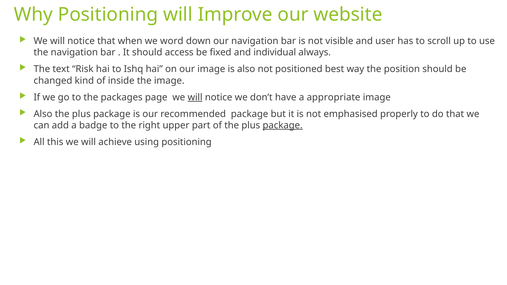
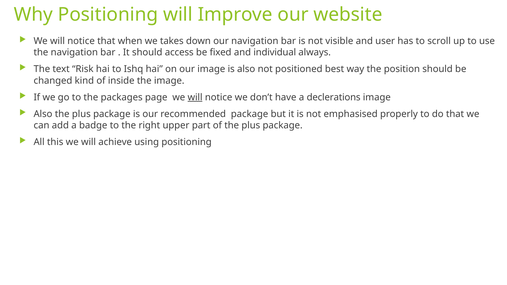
word: word -> takes
appropriate: appropriate -> declerations
package at (283, 125) underline: present -> none
